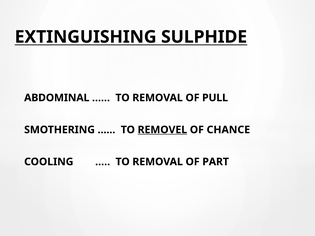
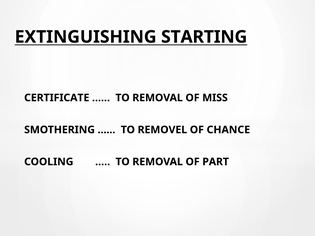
SULPHIDE: SULPHIDE -> STARTING
ABDOMINAL: ABDOMINAL -> CERTIFICATE
PULL: PULL -> MISS
REMOVEL underline: present -> none
